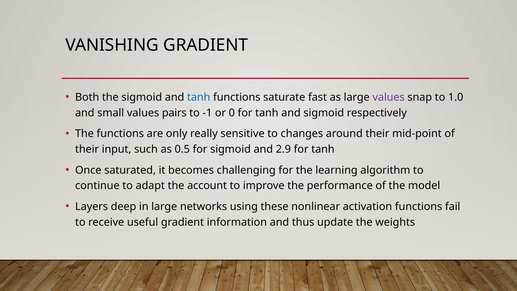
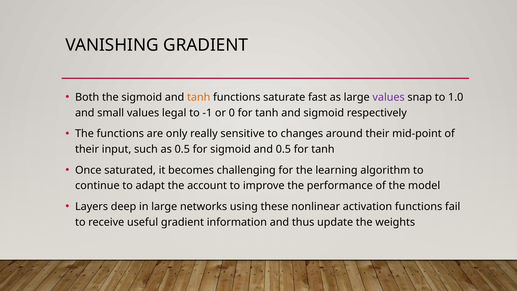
tanh at (199, 97) colour: blue -> orange
pairs: pairs -> legal
and 2.9: 2.9 -> 0.5
